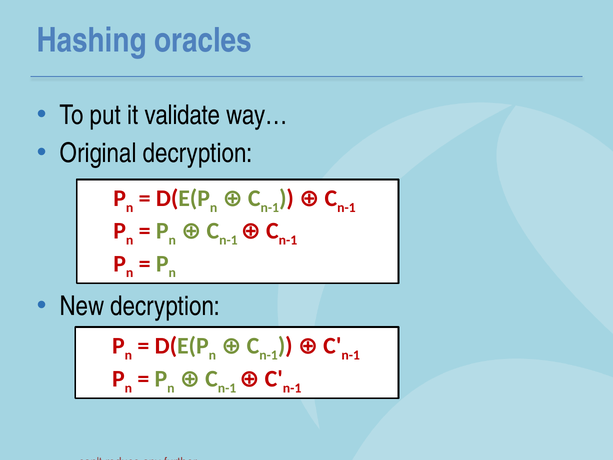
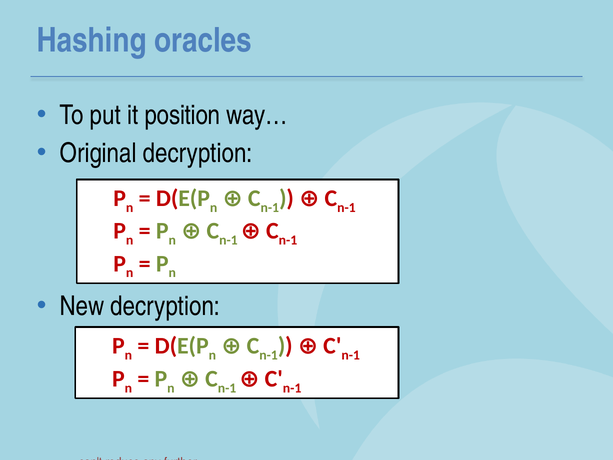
validate: validate -> position
